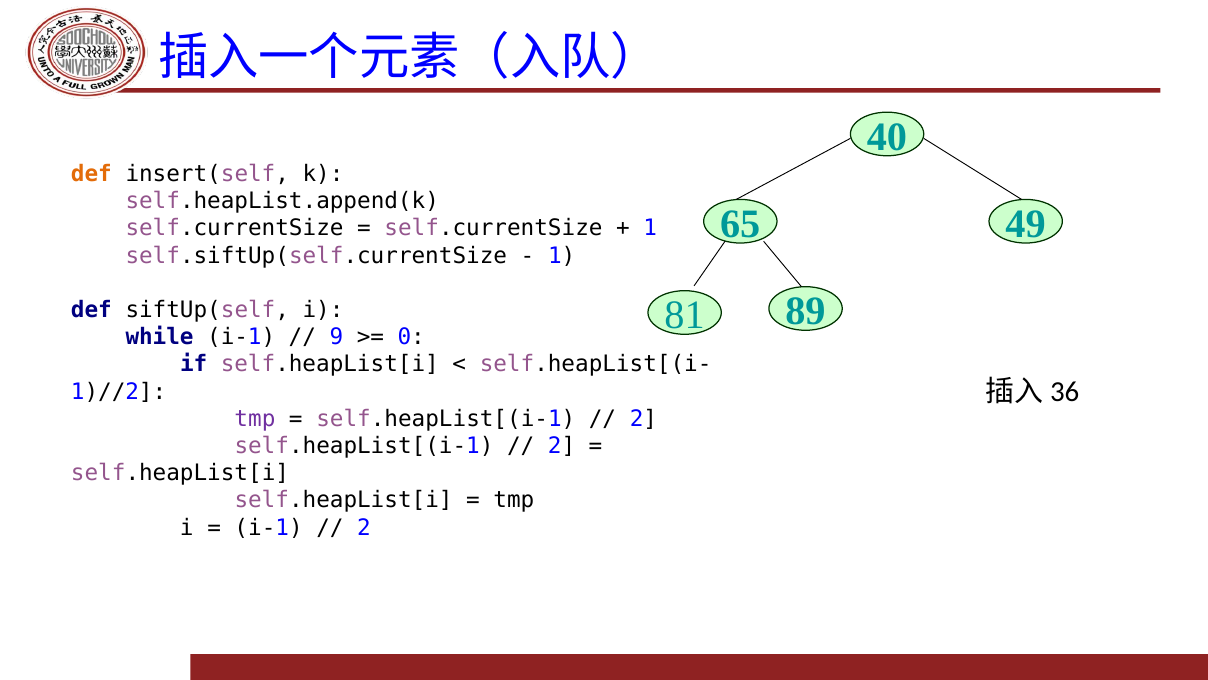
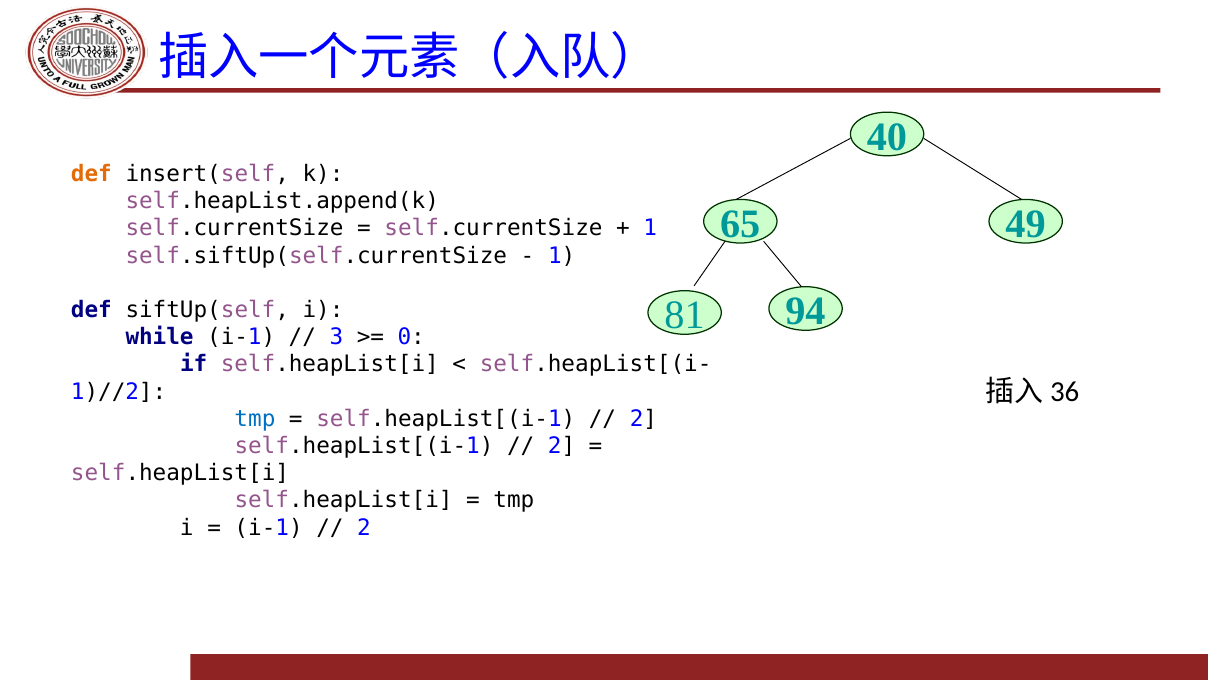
89: 89 -> 94
9: 9 -> 3
tmp at (255, 419) colour: purple -> blue
